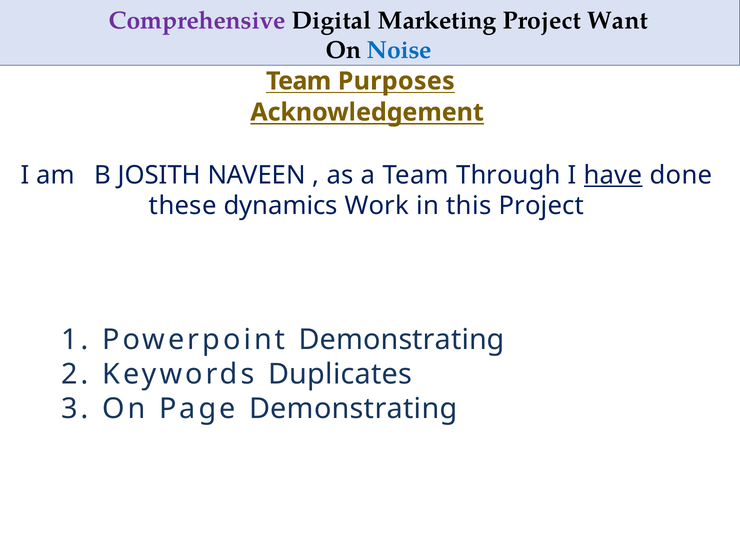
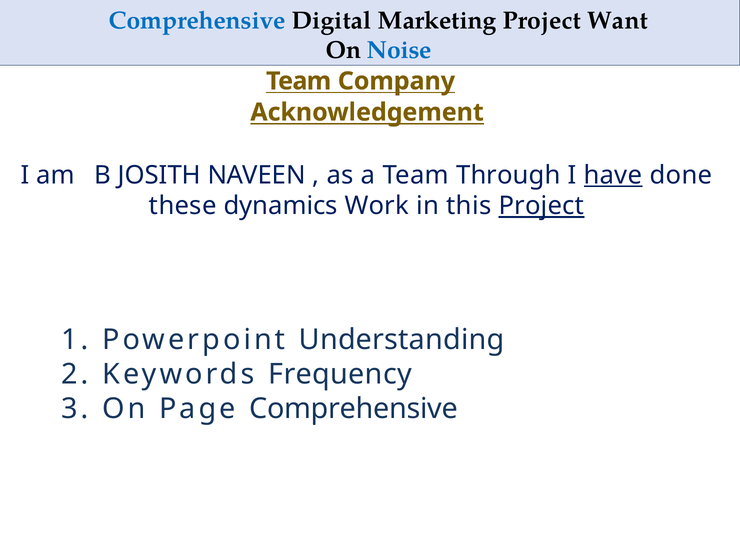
Comprehensive at (197, 20) colour: purple -> blue
Purposes: Purposes -> Company
Project at (541, 206) underline: none -> present
Powerpoint Demonstrating: Demonstrating -> Understanding
Duplicates: Duplicates -> Frequency
Page Demonstrating: Demonstrating -> Comprehensive
